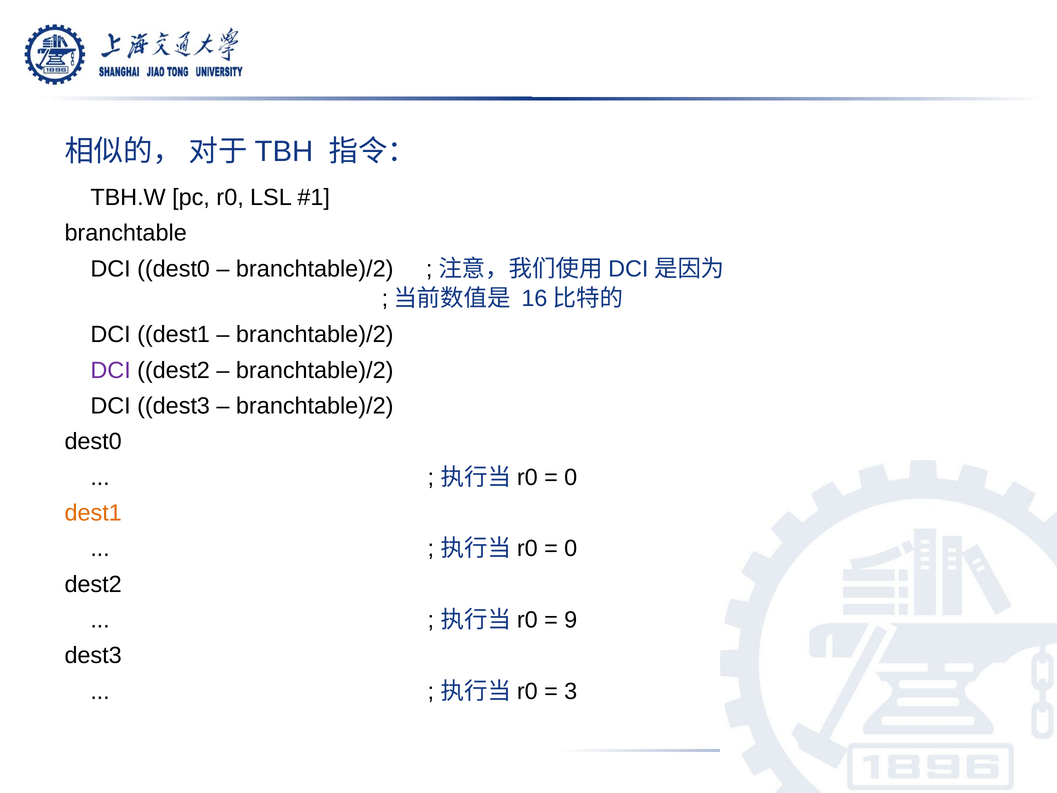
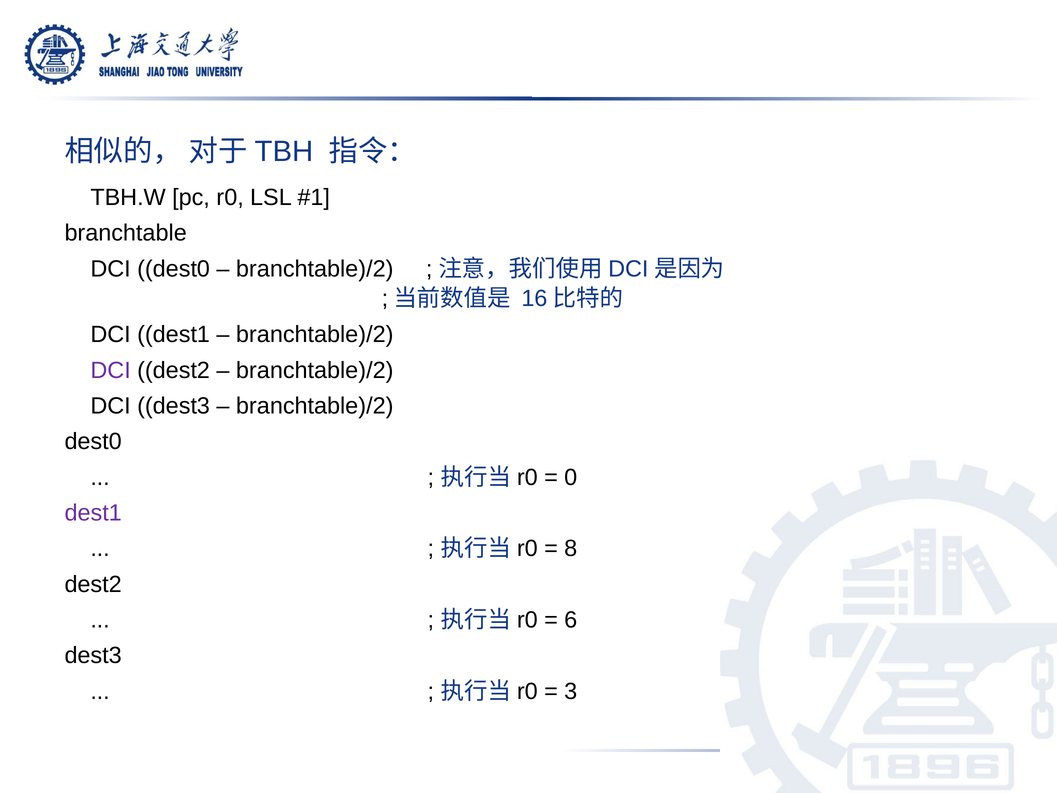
dest1 at (93, 513) colour: orange -> purple
0 at (571, 549): 0 -> 8
9: 9 -> 6
